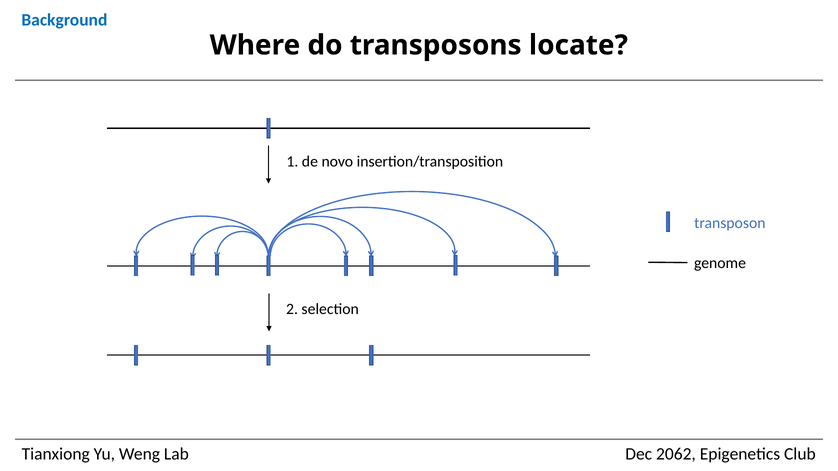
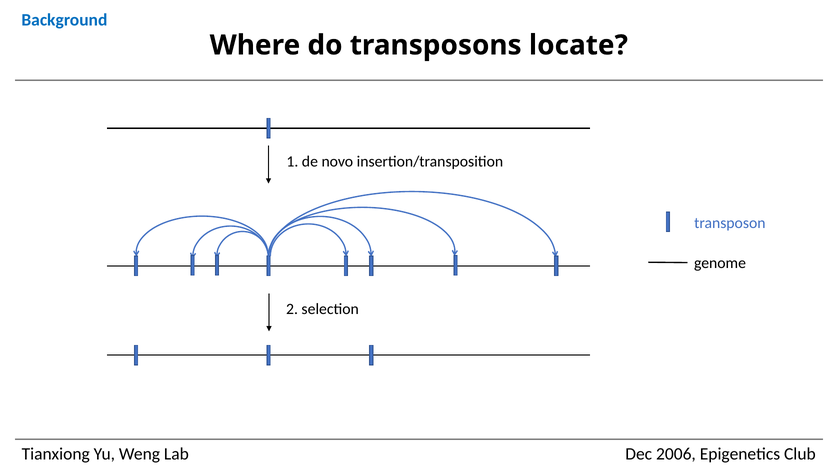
2062: 2062 -> 2006
